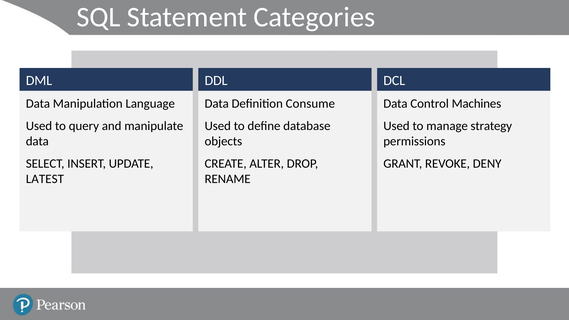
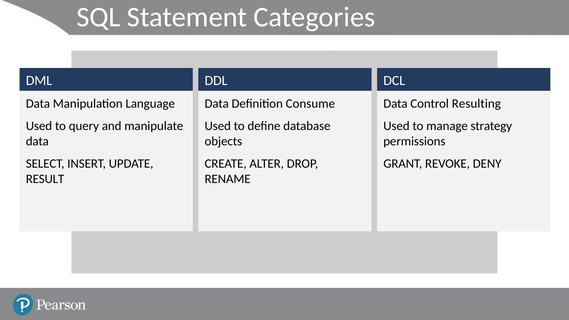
Machines: Machines -> Resulting
LATEST: LATEST -> RESULT
